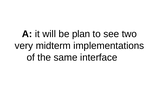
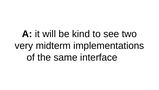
plan: plan -> kind
